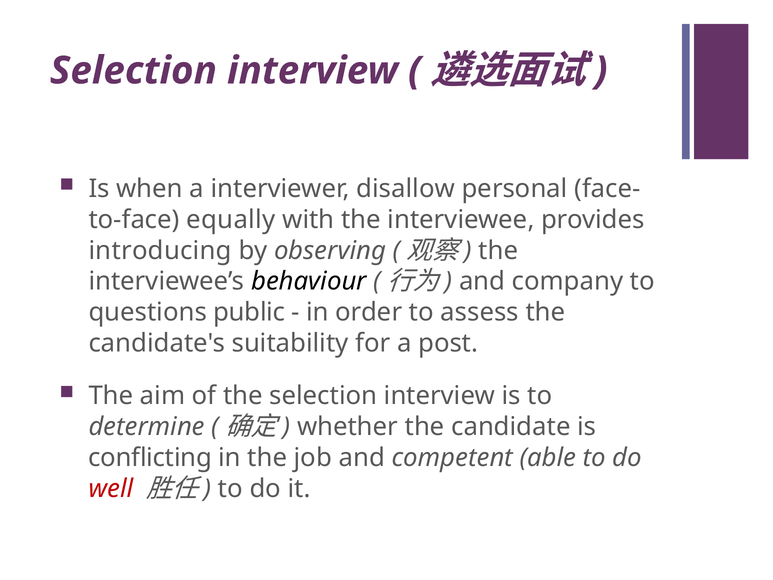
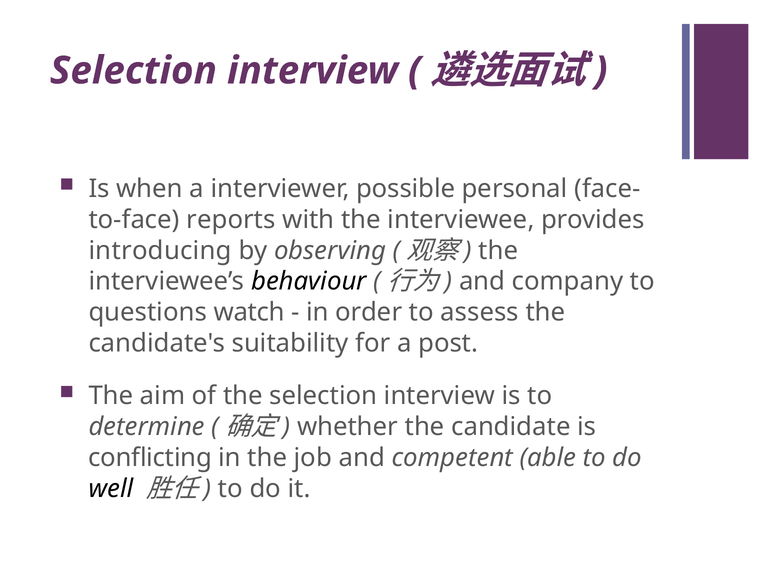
disallow: disallow -> possible
equally: equally -> reports
public: public -> watch
well colour: red -> black
